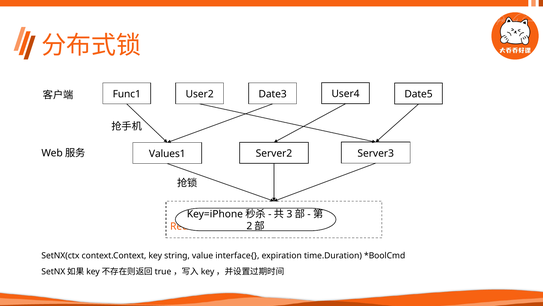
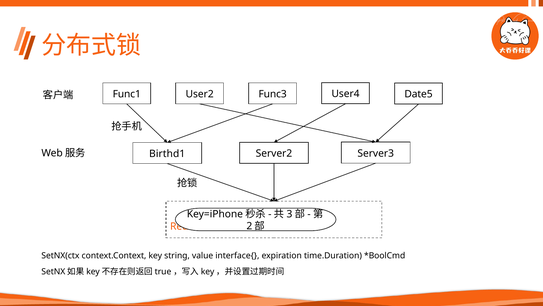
Date3: Date3 -> Func3
Values1: Values1 -> Birthd1
